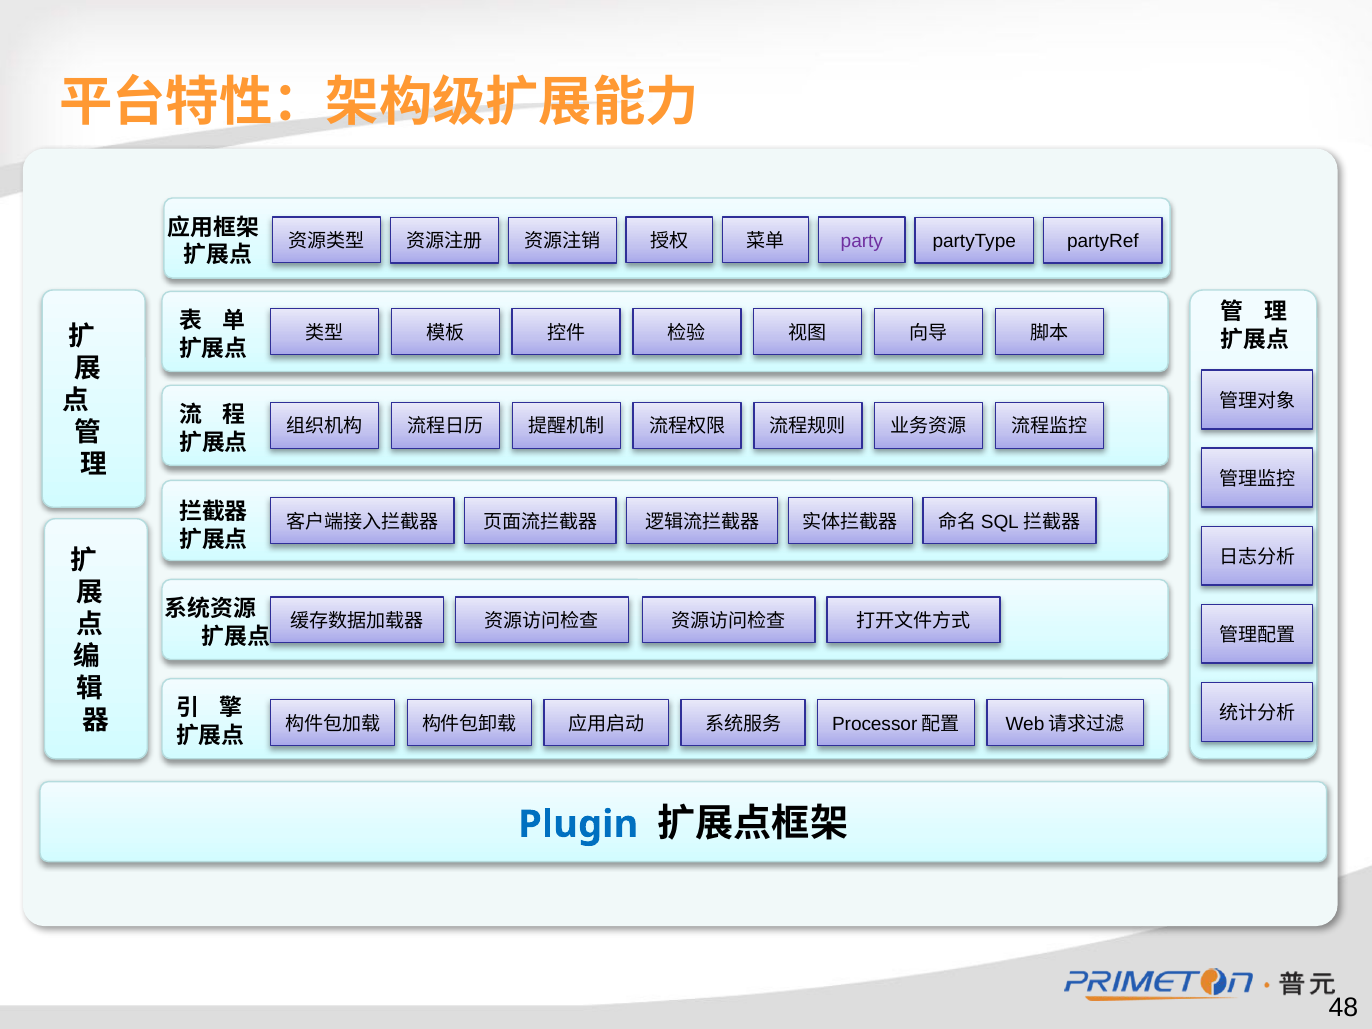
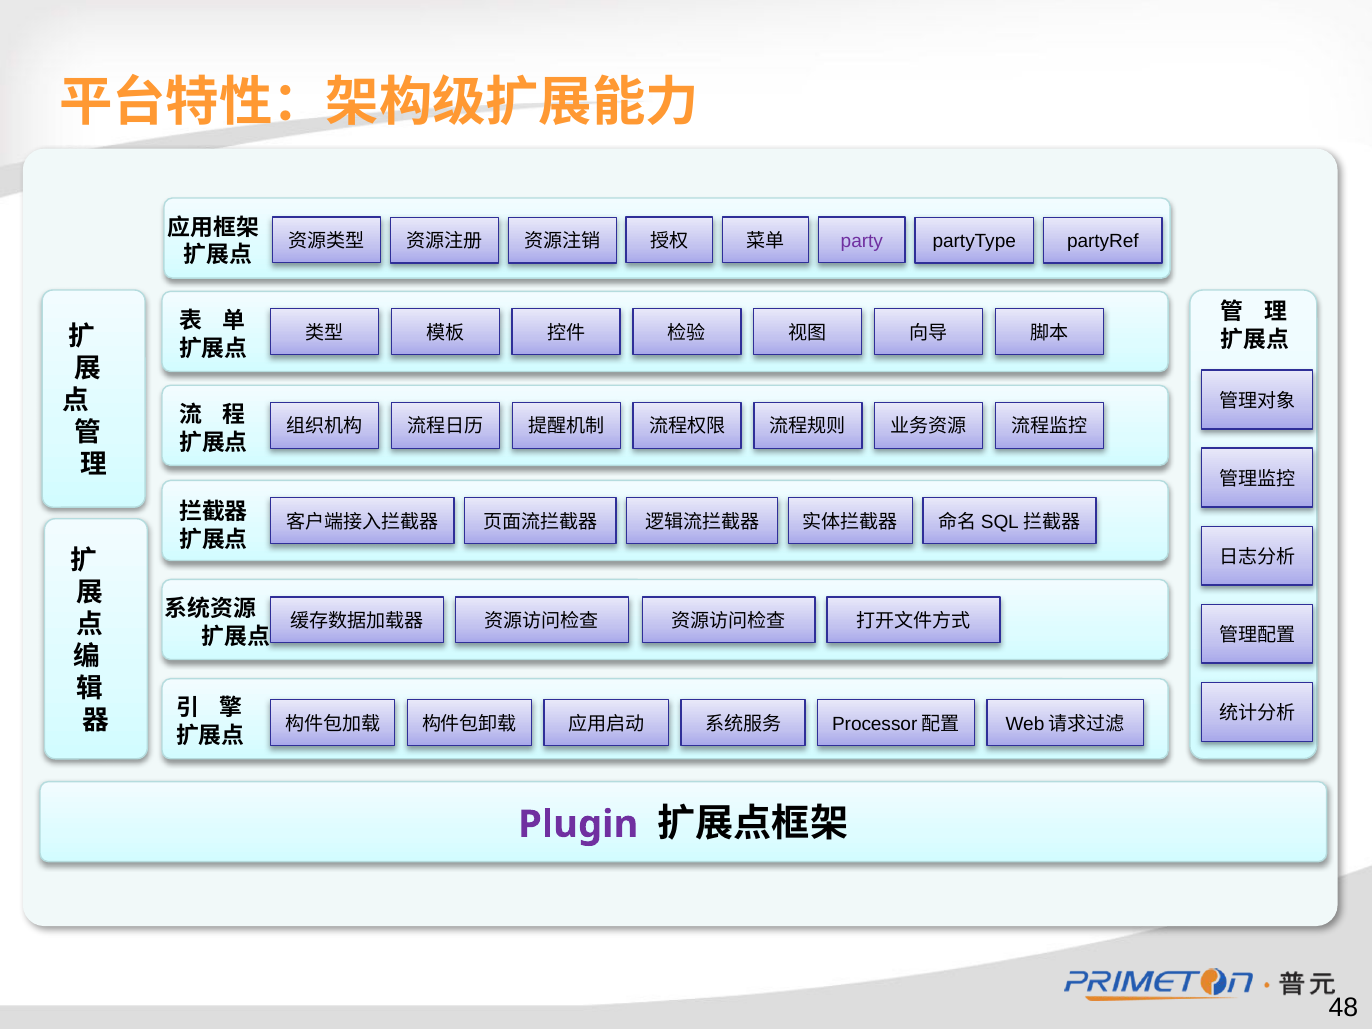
Plugin colour: blue -> purple
